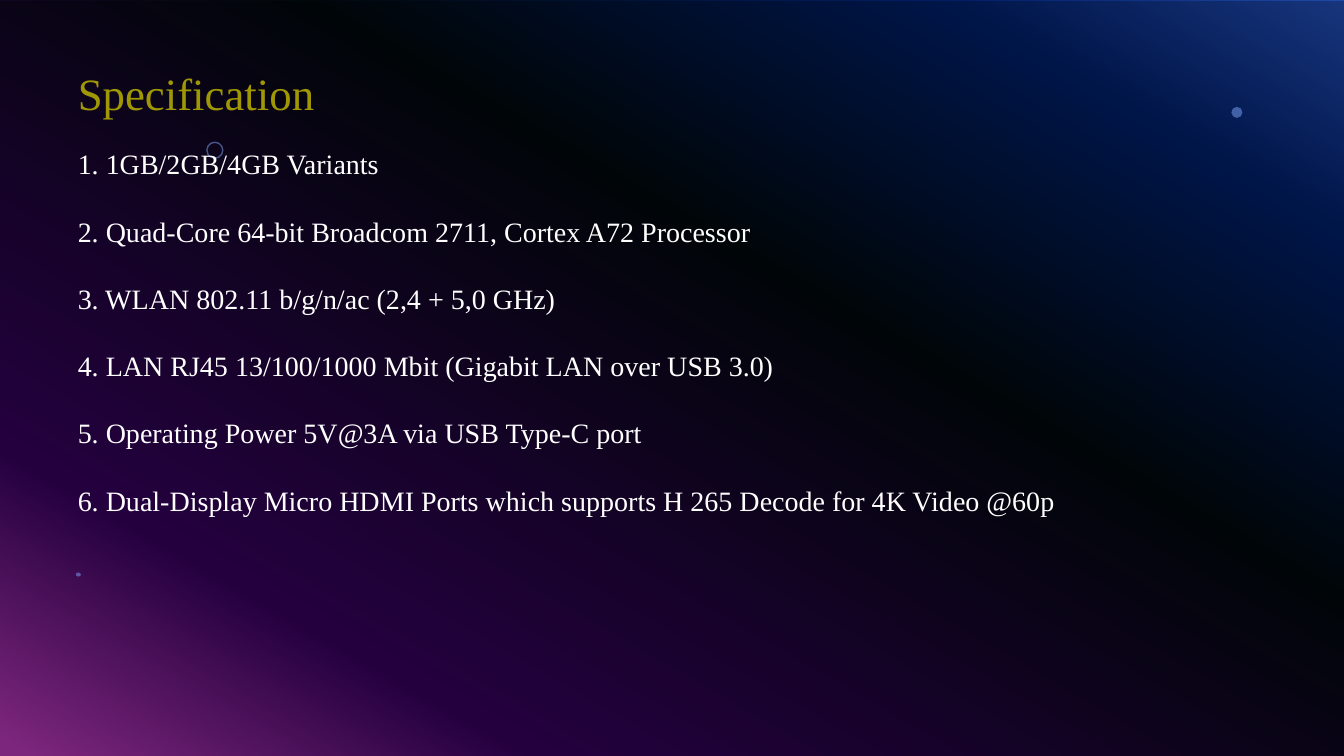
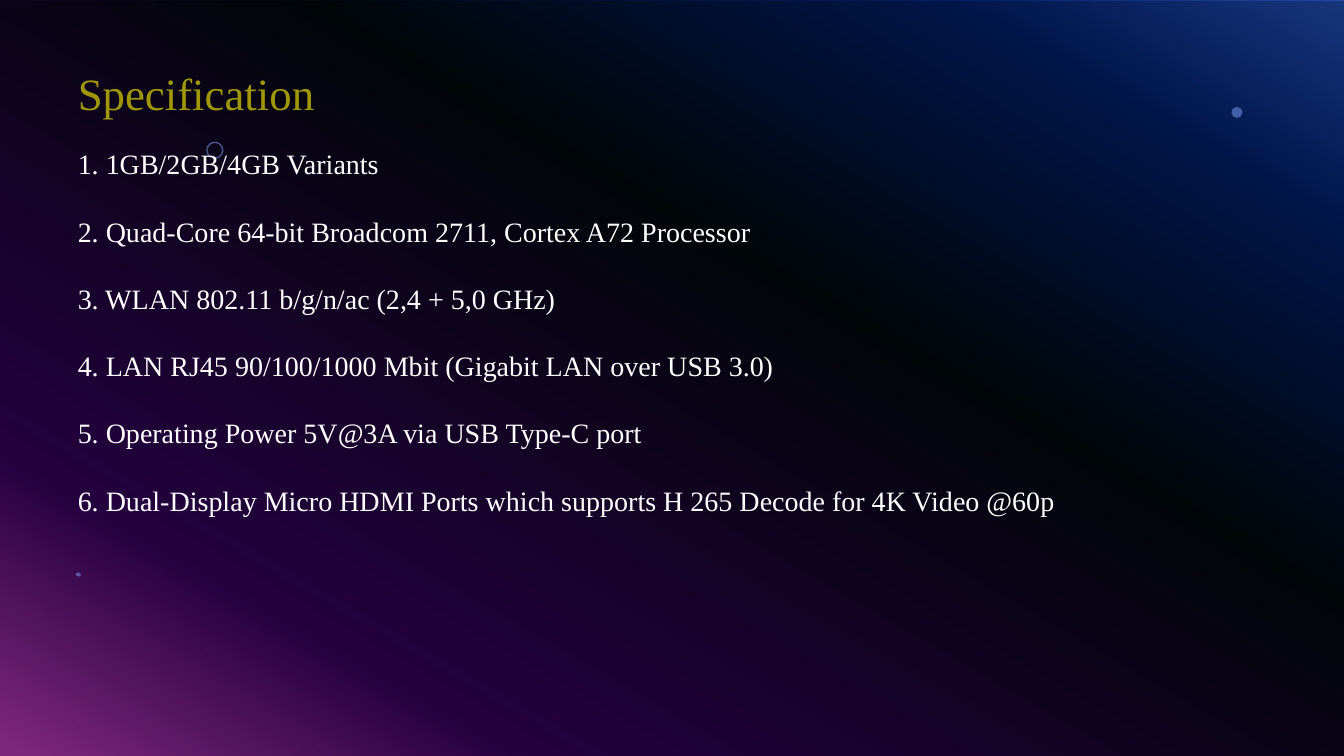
13/100/1000: 13/100/1000 -> 90/100/1000
